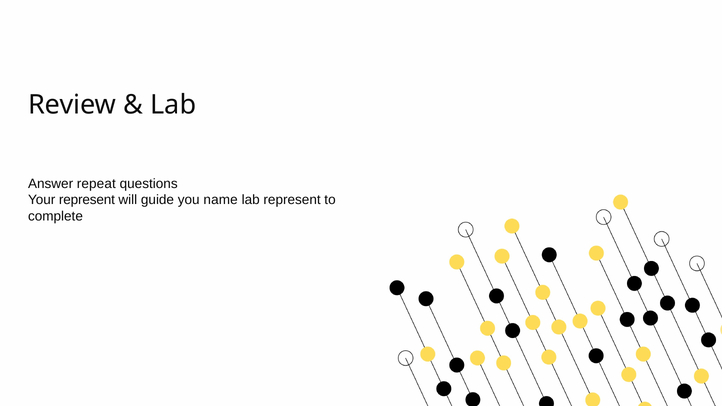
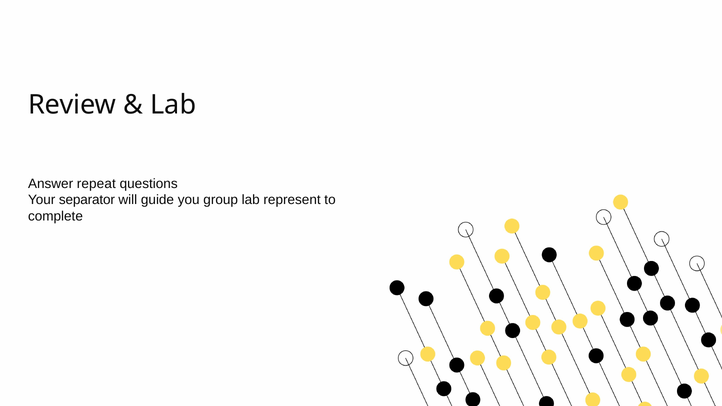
Your represent: represent -> separator
name: name -> group
